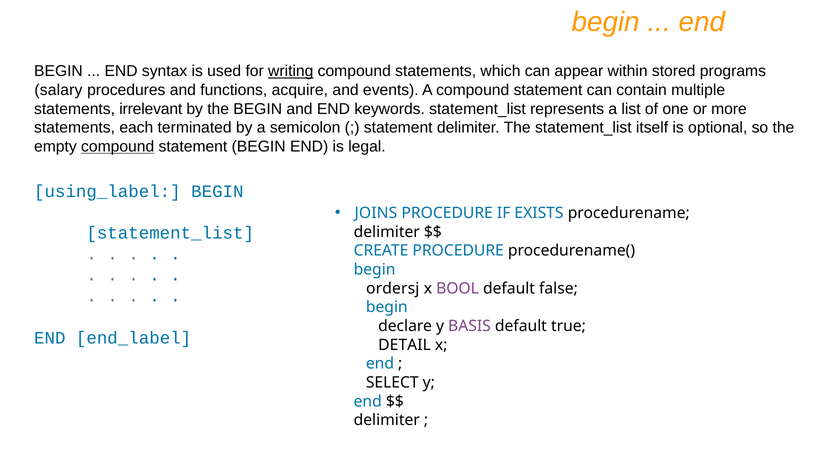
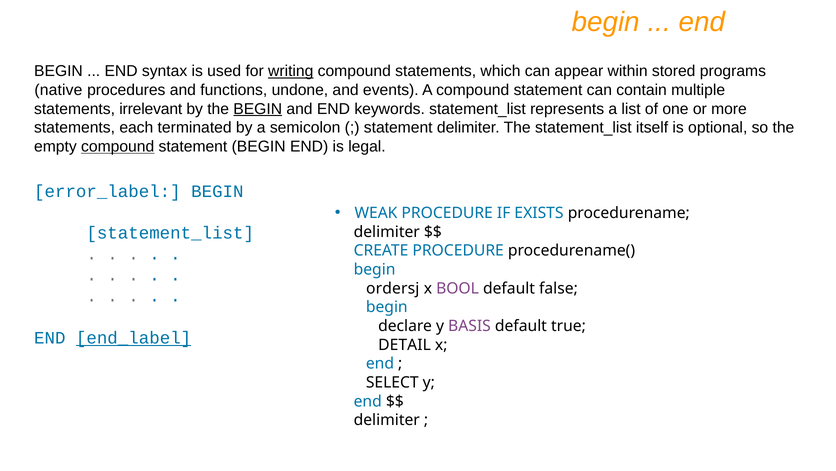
salary: salary -> native
acquire: acquire -> undone
BEGIN at (258, 109) underline: none -> present
using_label: using_label -> error_label
JOINS: JOINS -> WEAK
end_label underline: none -> present
